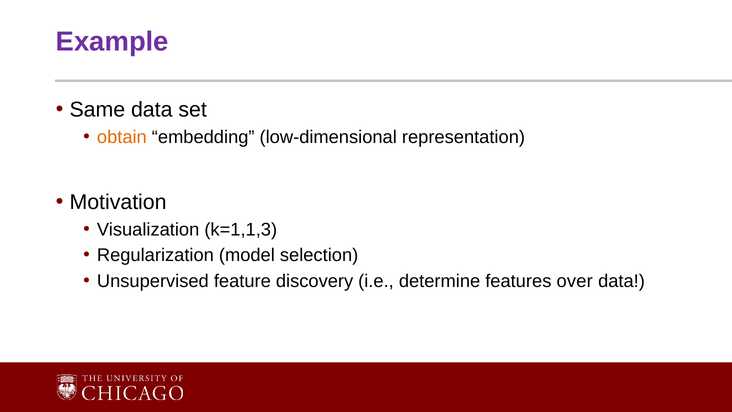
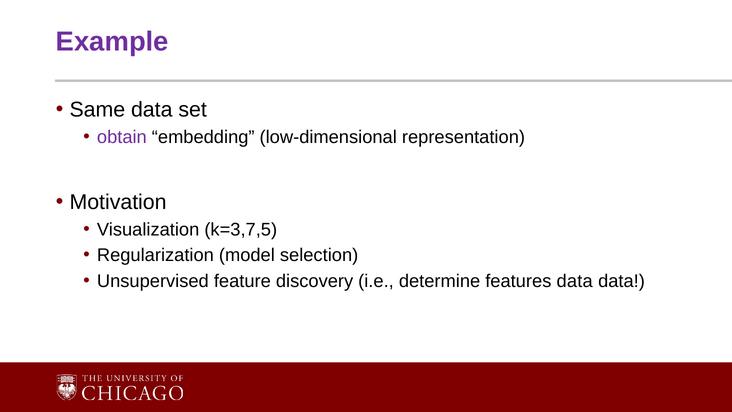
obtain colour: orange -> purple
k=1,1,3: k=1,1,3 -> k=3,7,5
features over: over -> data
